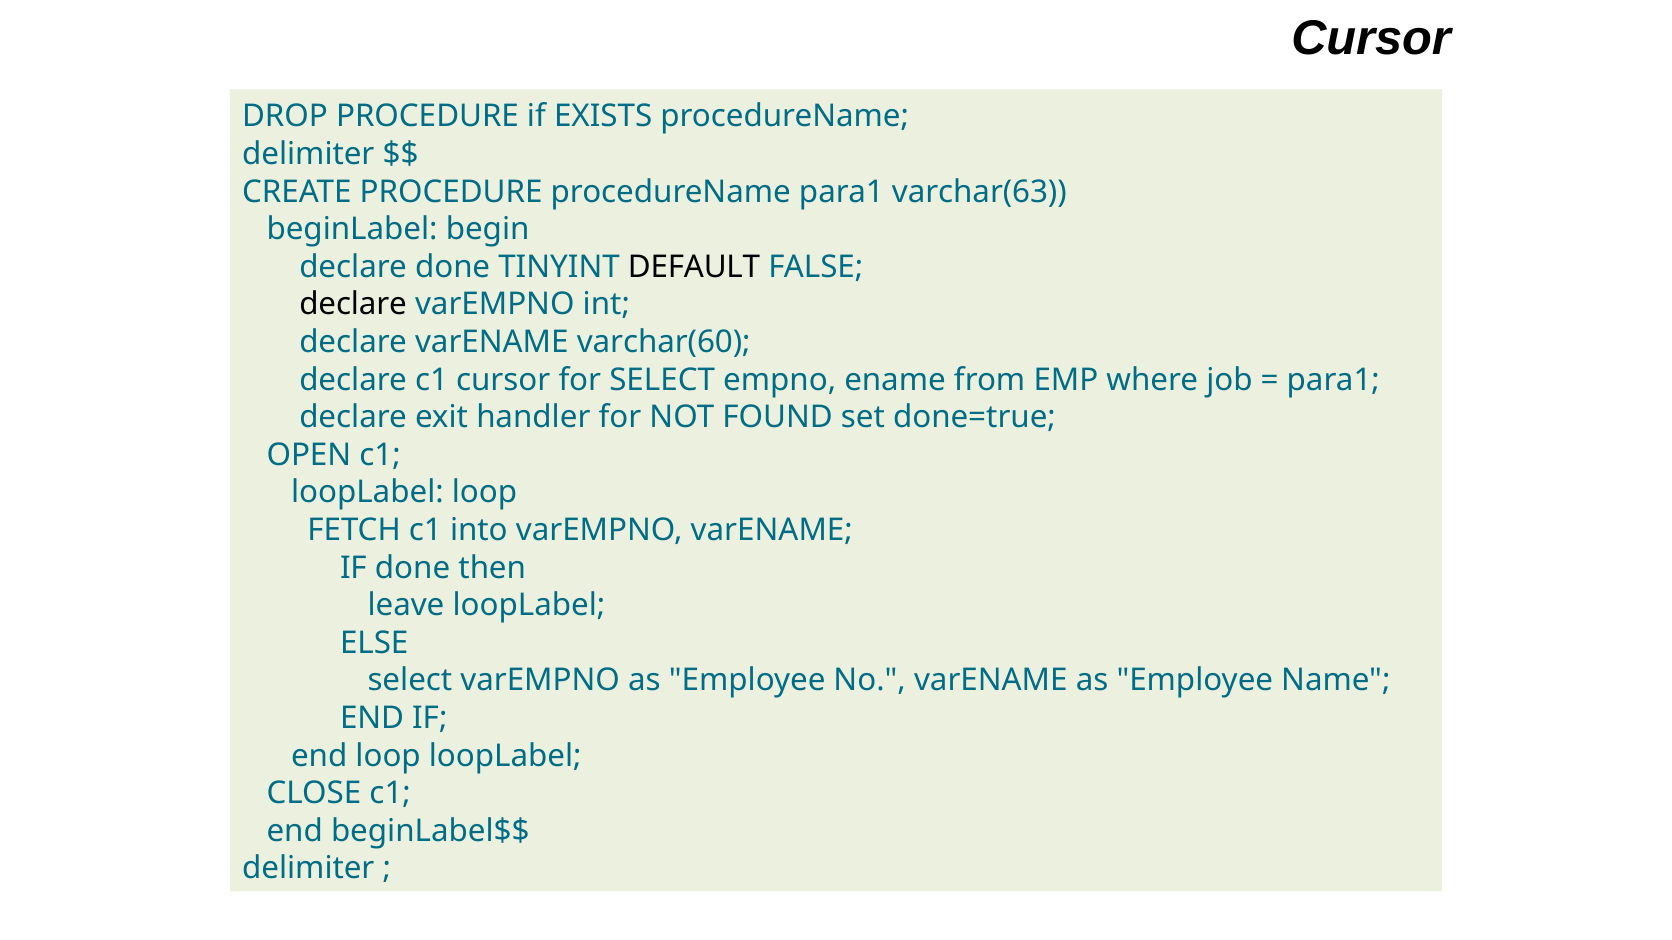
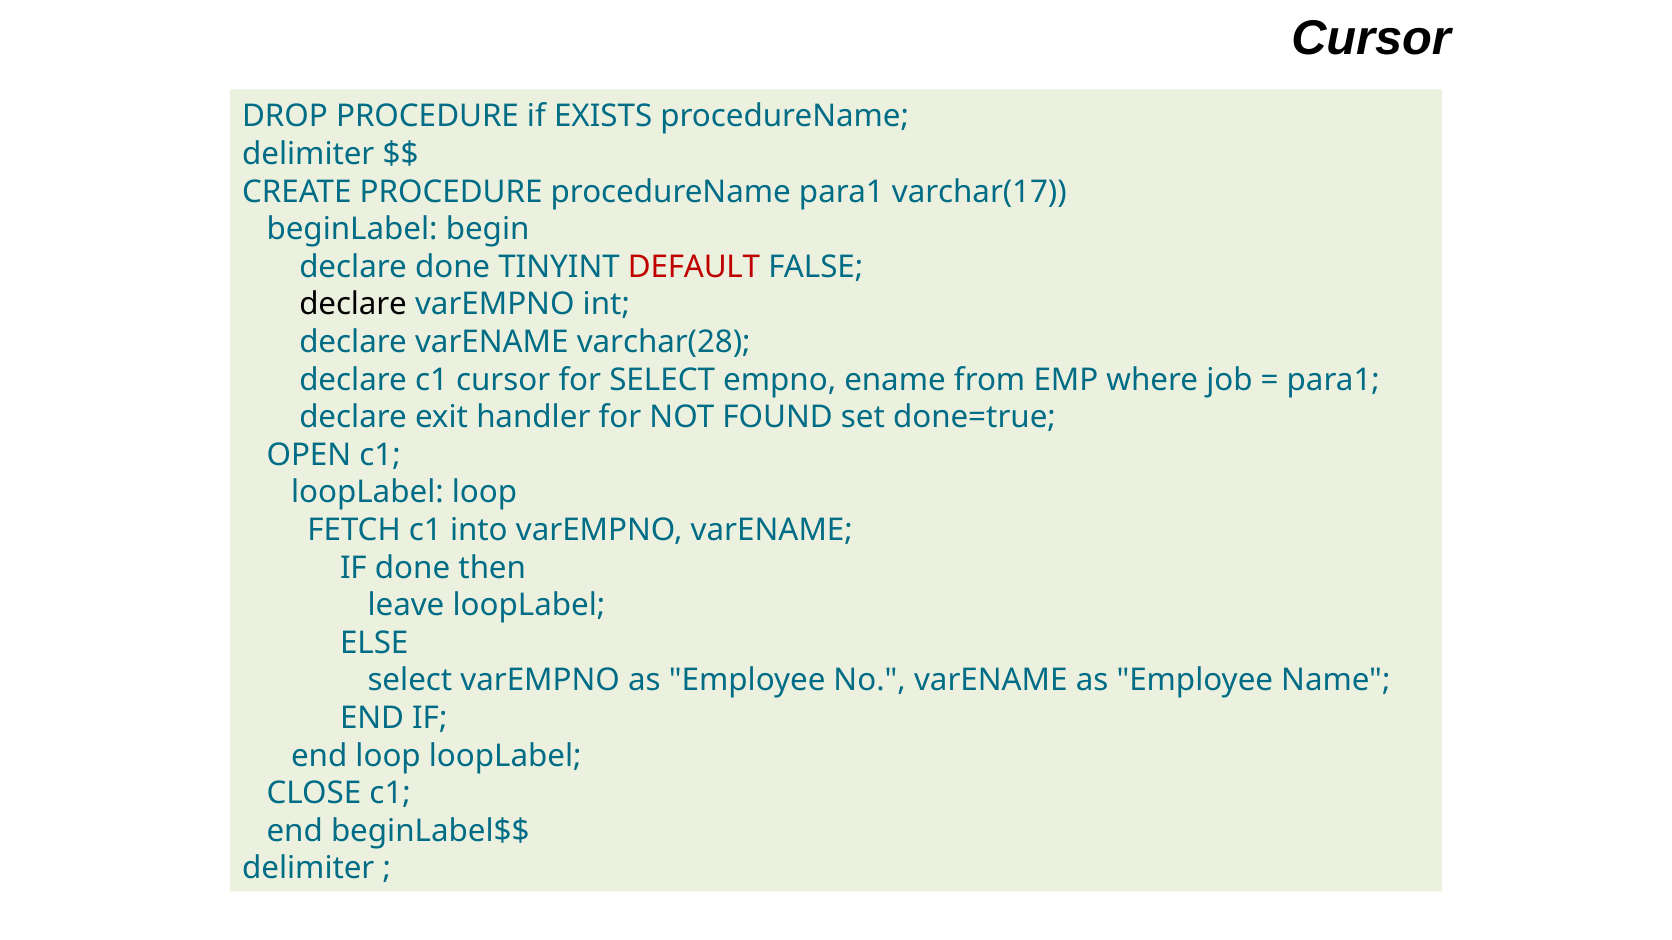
varchar(63: varchar(63 -> varchar(17
DEFAULT colour: black -> red
varchar(60: varchar(60 -> varchar(28
